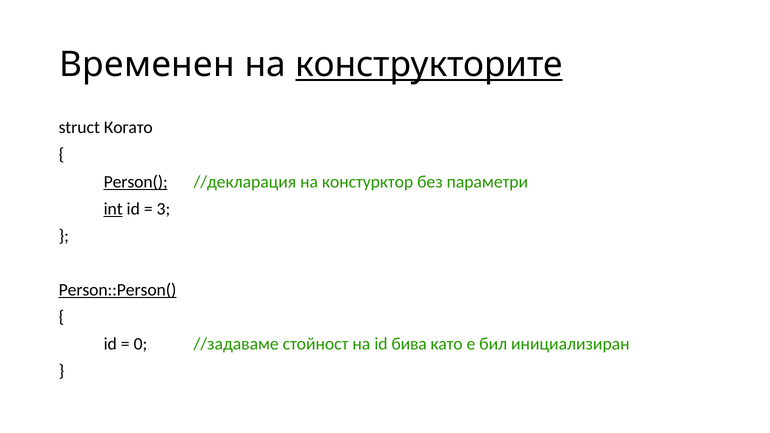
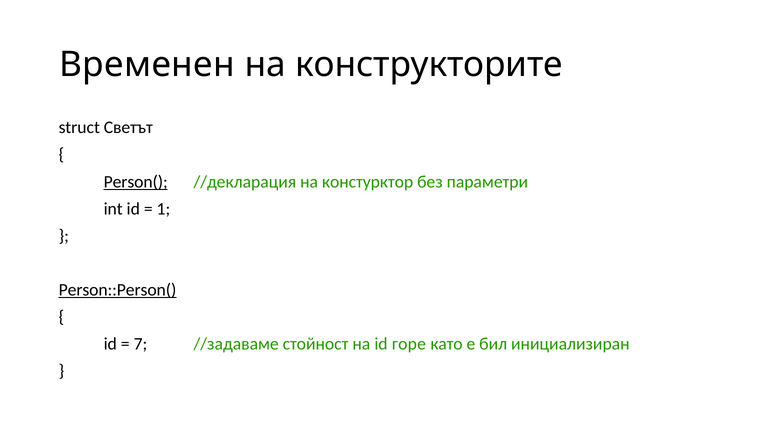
конструкторите underline: present -> none
Когато: Когато -> Светът
int underline: present -> none
3: 3 -> 1
0: 0 -> 7
бива: бива -> горе
